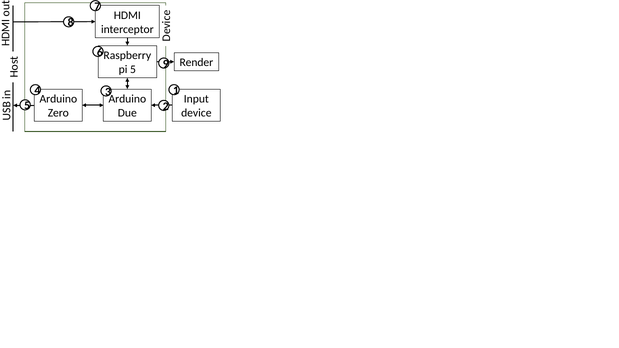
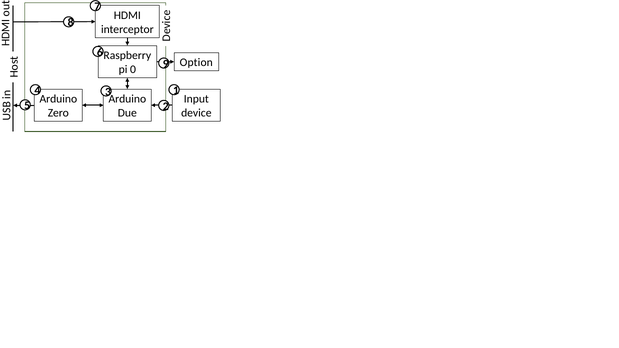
Render: Render -> Option
pi 5: 5 -> 0
